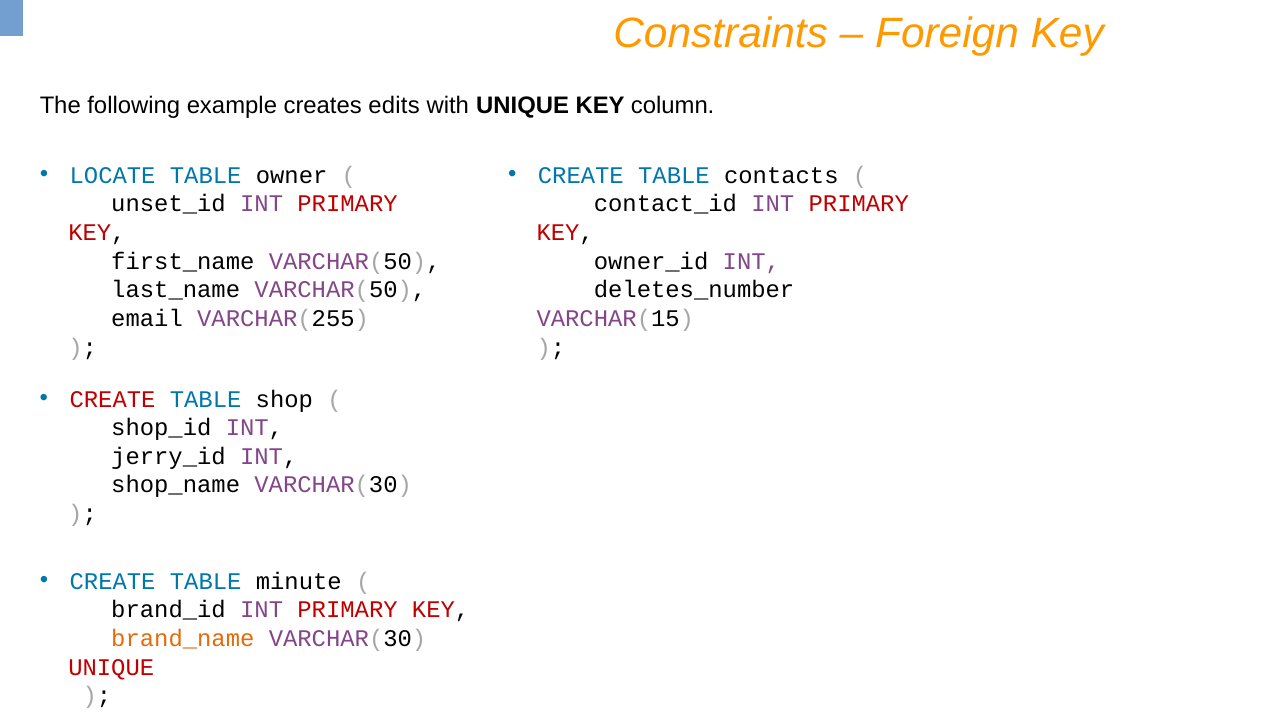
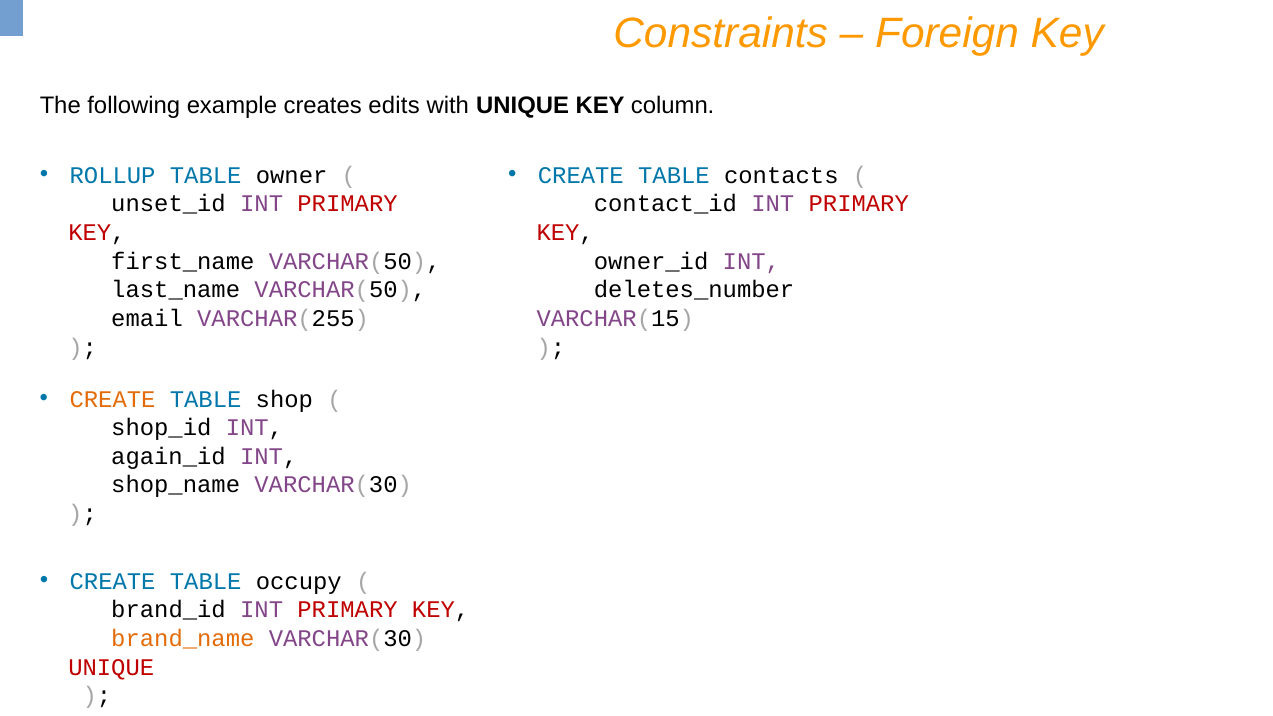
LOCATE: LOCATE -> ROLLUP
CREATE at (113, 399) colour: red -> orange
jerry_id: jerry_id -> again_id
minute: minute -> occupy
